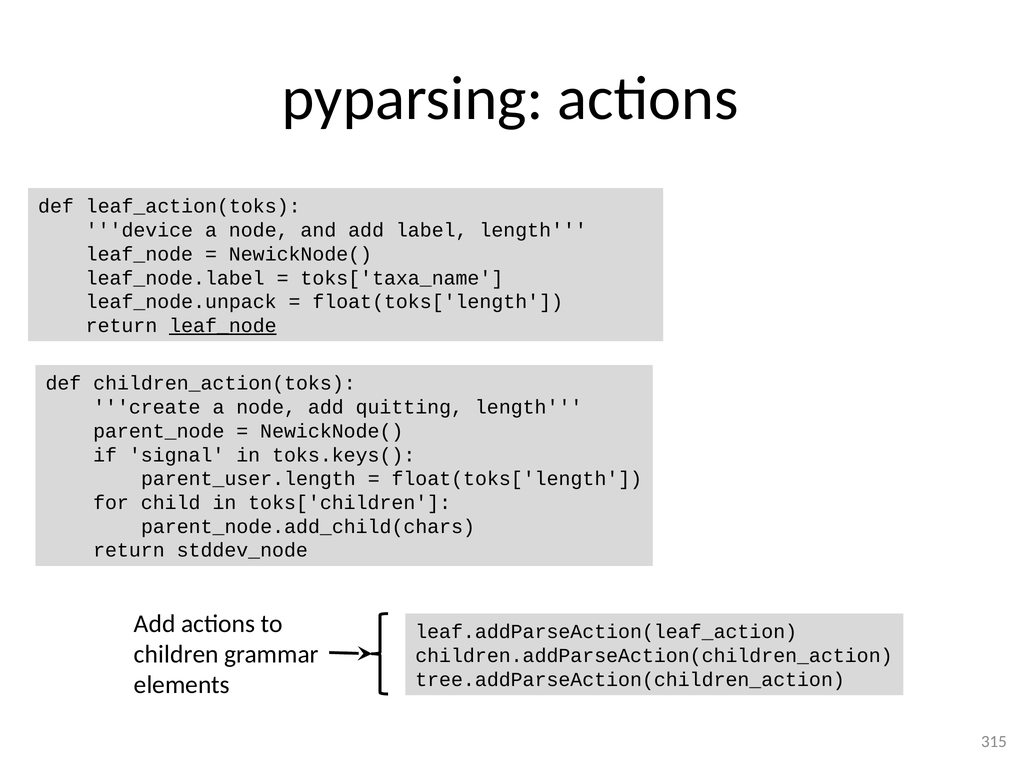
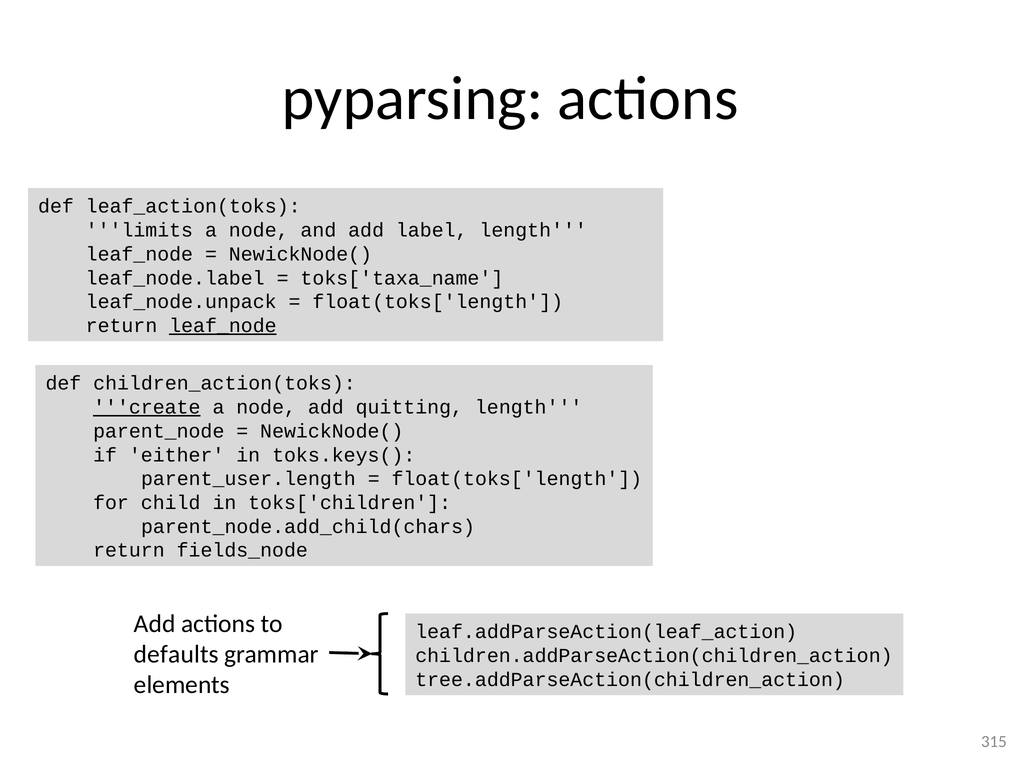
device: device -> limits
create underline: none -> present
signal: signal -> either
stddev_node: stddev_node -> fields_node
children: children -> defaults
